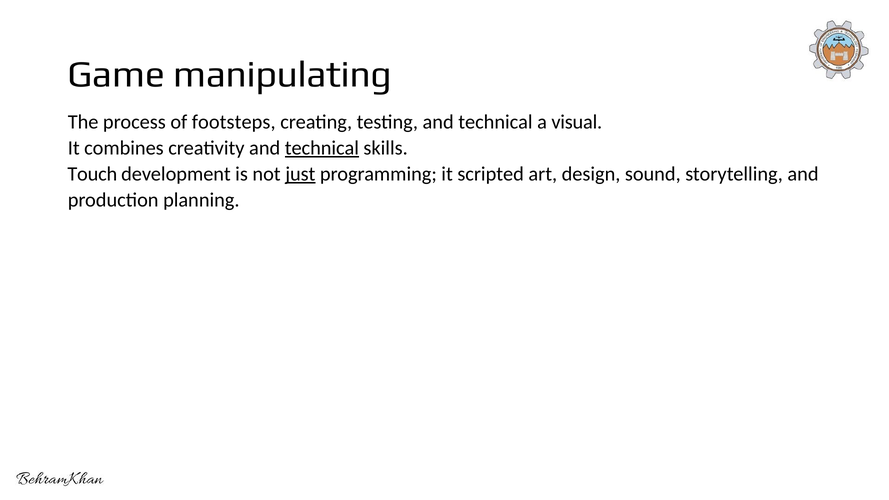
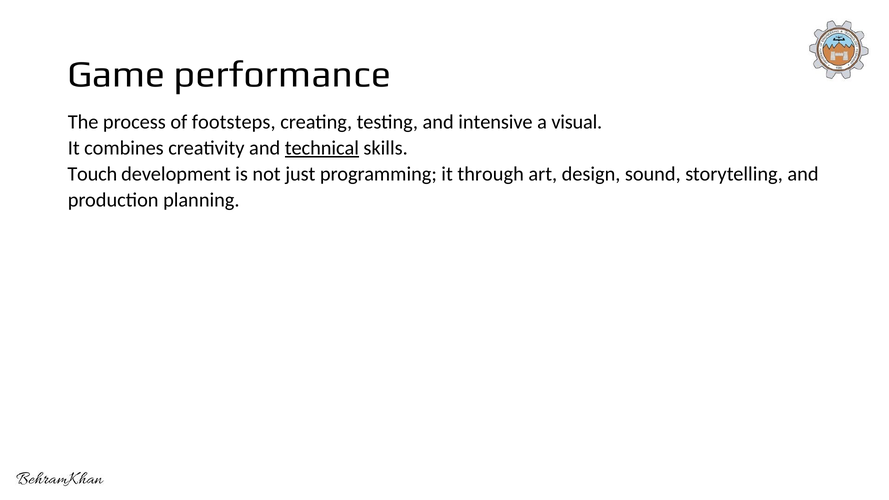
manipulating: manipulating -> performance
testing and technical: technical -> intensive
just underline: present -> none
scripted: scripted -> through
